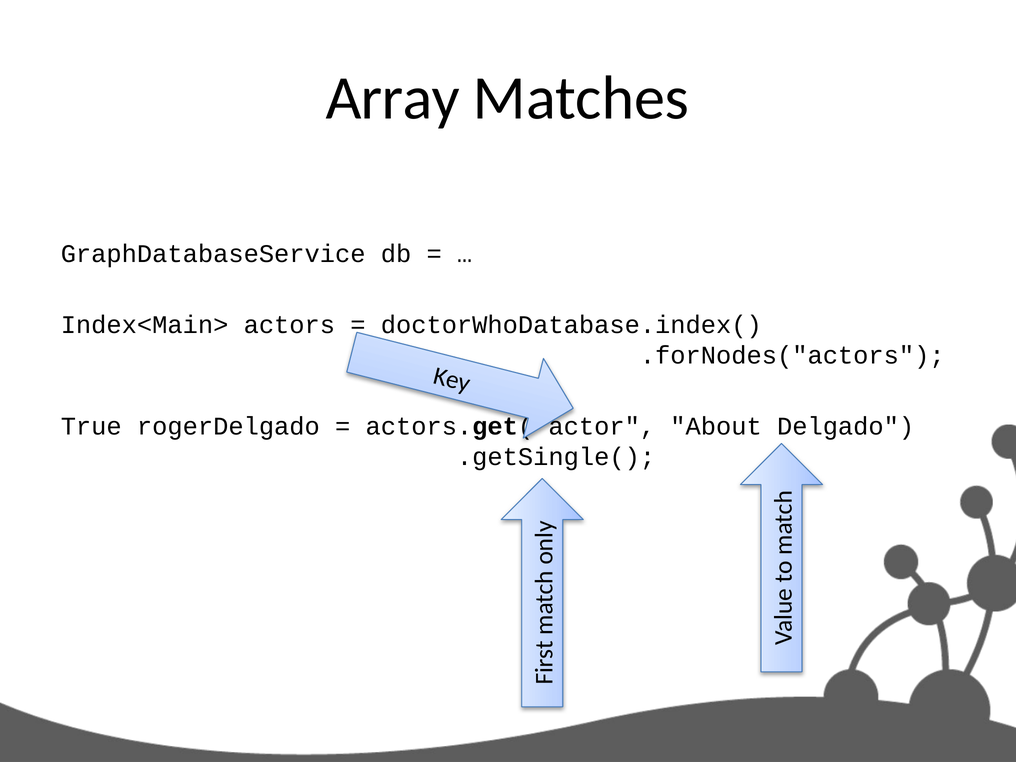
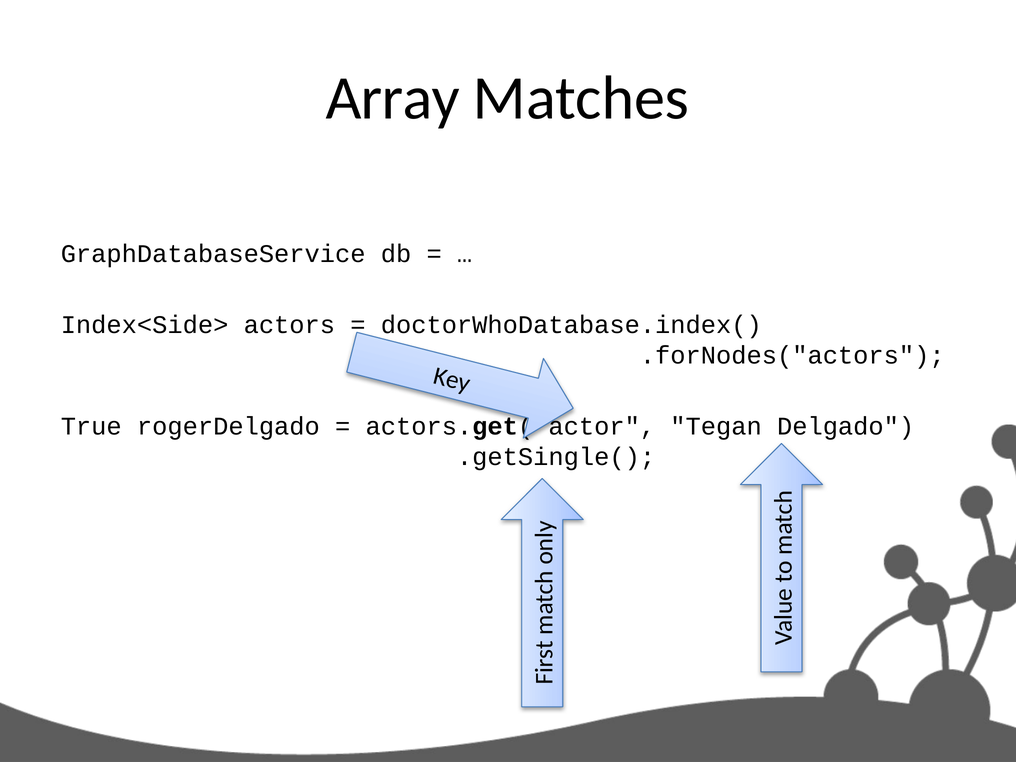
Index<Main>: Index<Main> -> Index<Side>
About: About -> Tegan
